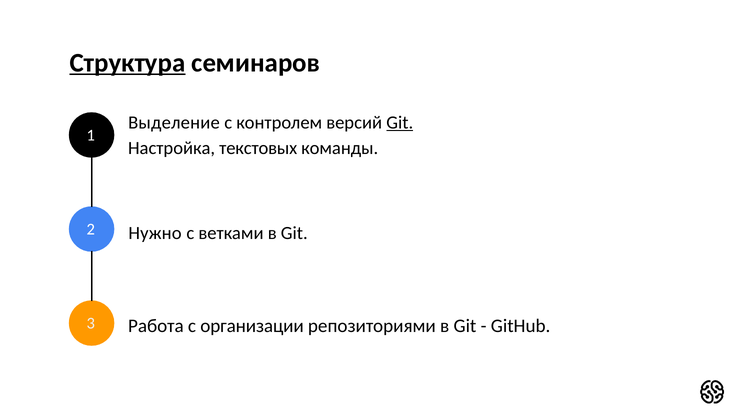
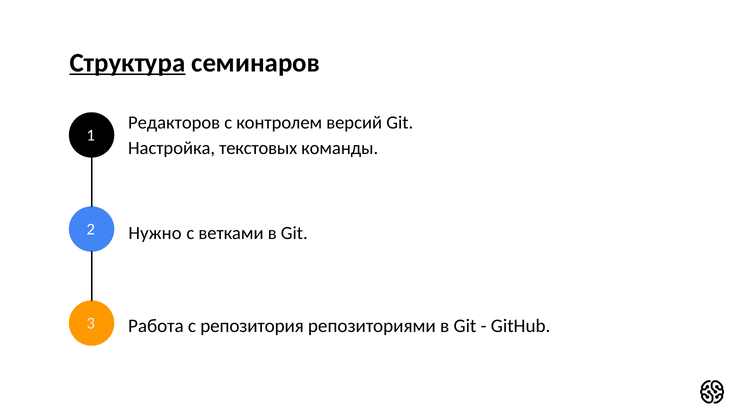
Выделение: Выделение -> Редакторов
Git at (400, 123) underline: present -> none
организации: организации -> репозитория
